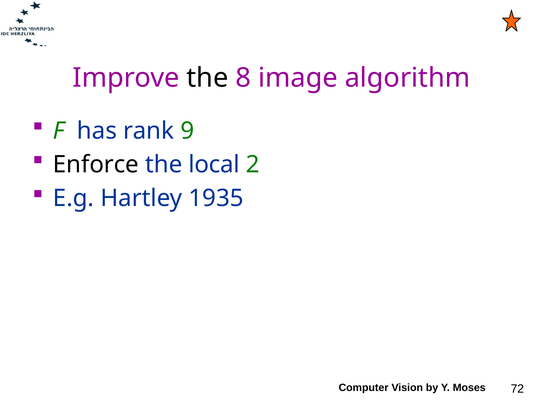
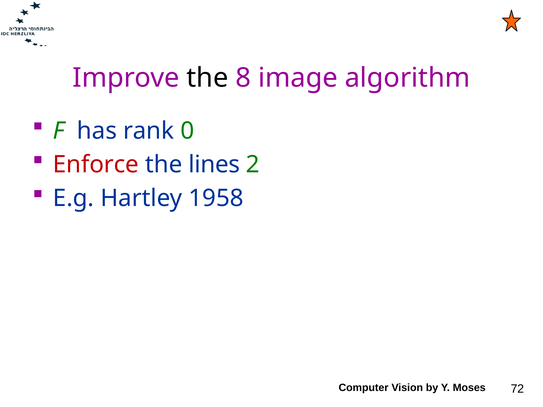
9: 9 -> 0
Enforce colour: black -> red
local: local -> lines
1935: 1935 -> 1958
